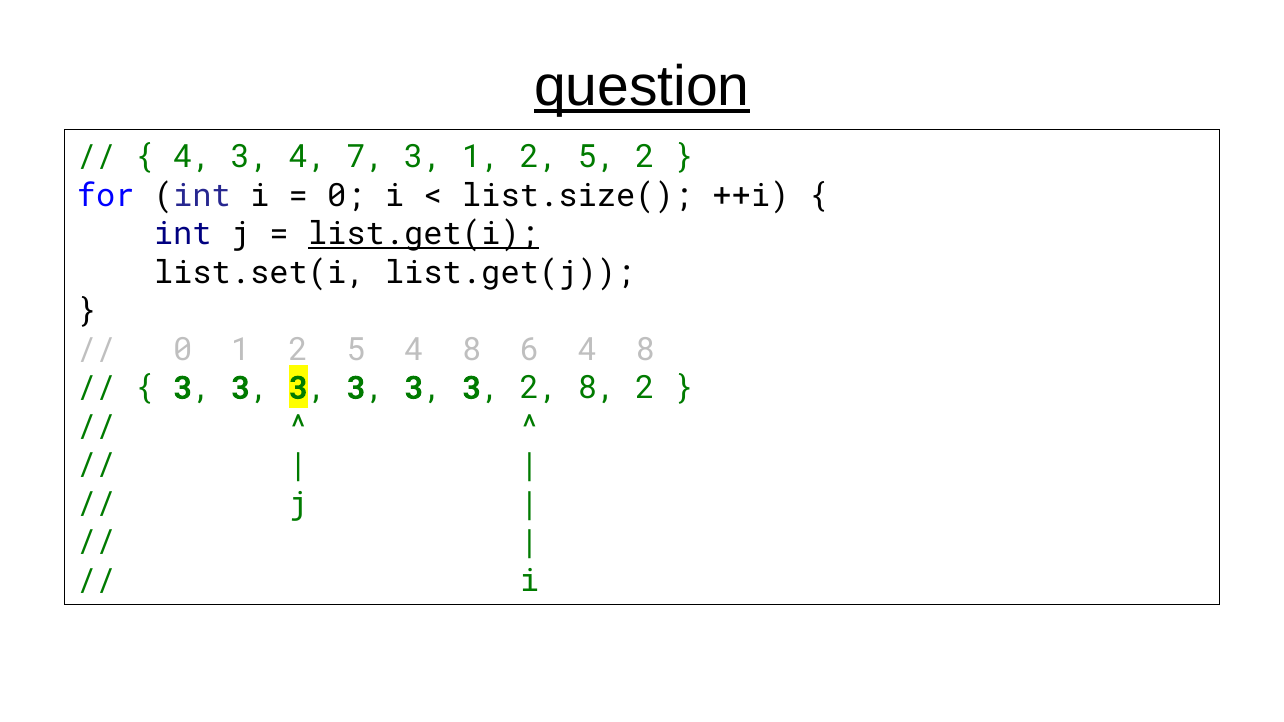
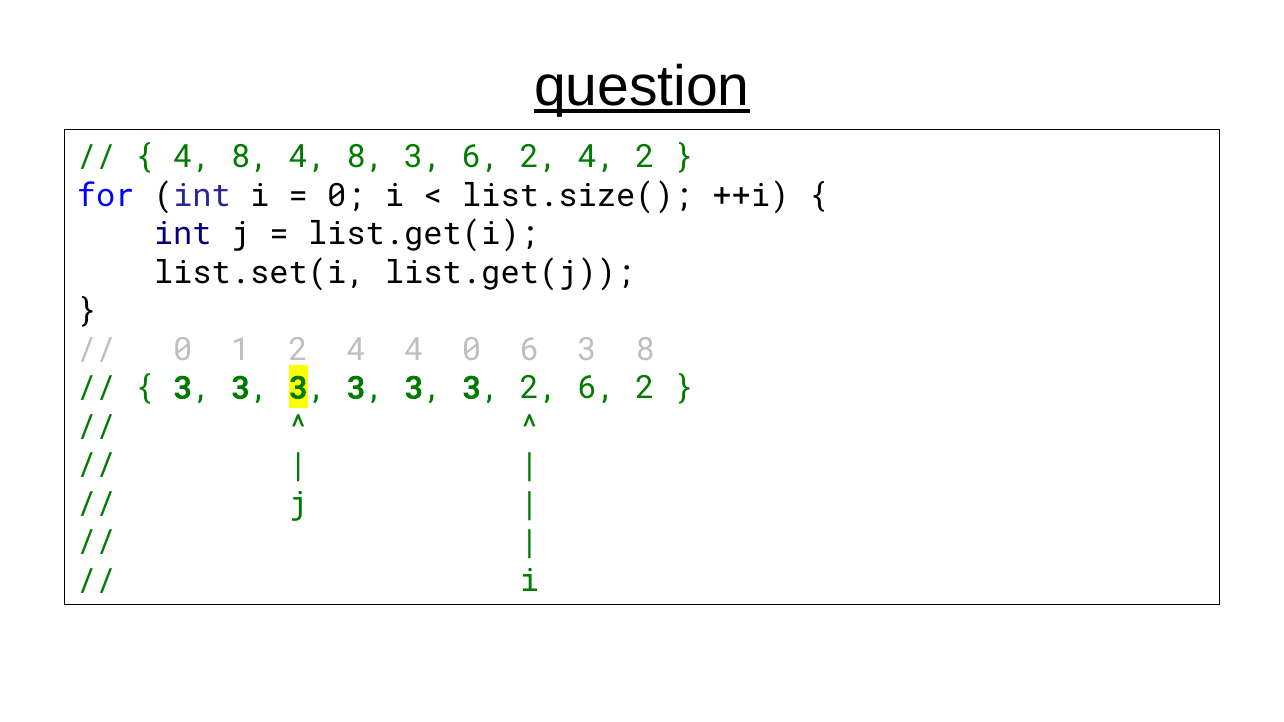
3 at (250, 157): 3 -> 8
7 at (366, 157): 7 -> 8
3 1: 1 -> 6
5 at (597, 157): 5 -> 4
list.get(i underline: present -> none
5 at (356, 350): 5 -> 4
8 at (472, 350): 8 -> 0
6 4: 4 -> 3
2 8: 8 -> 6
